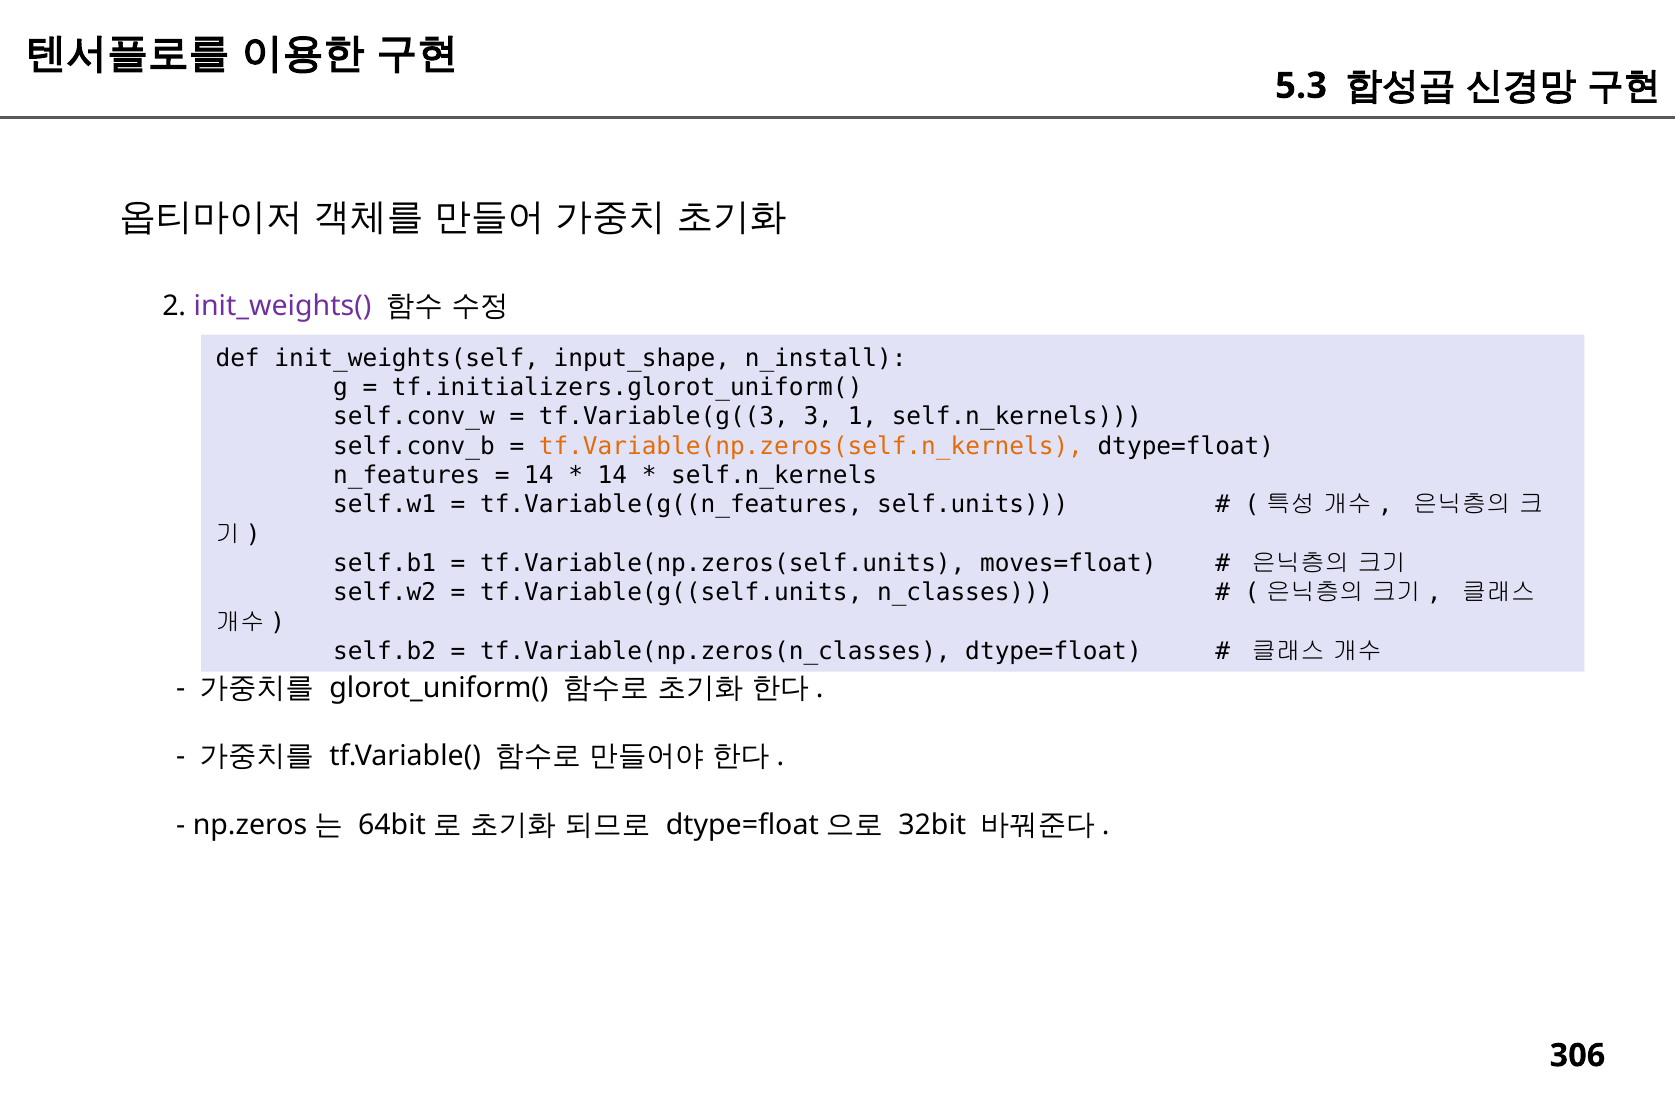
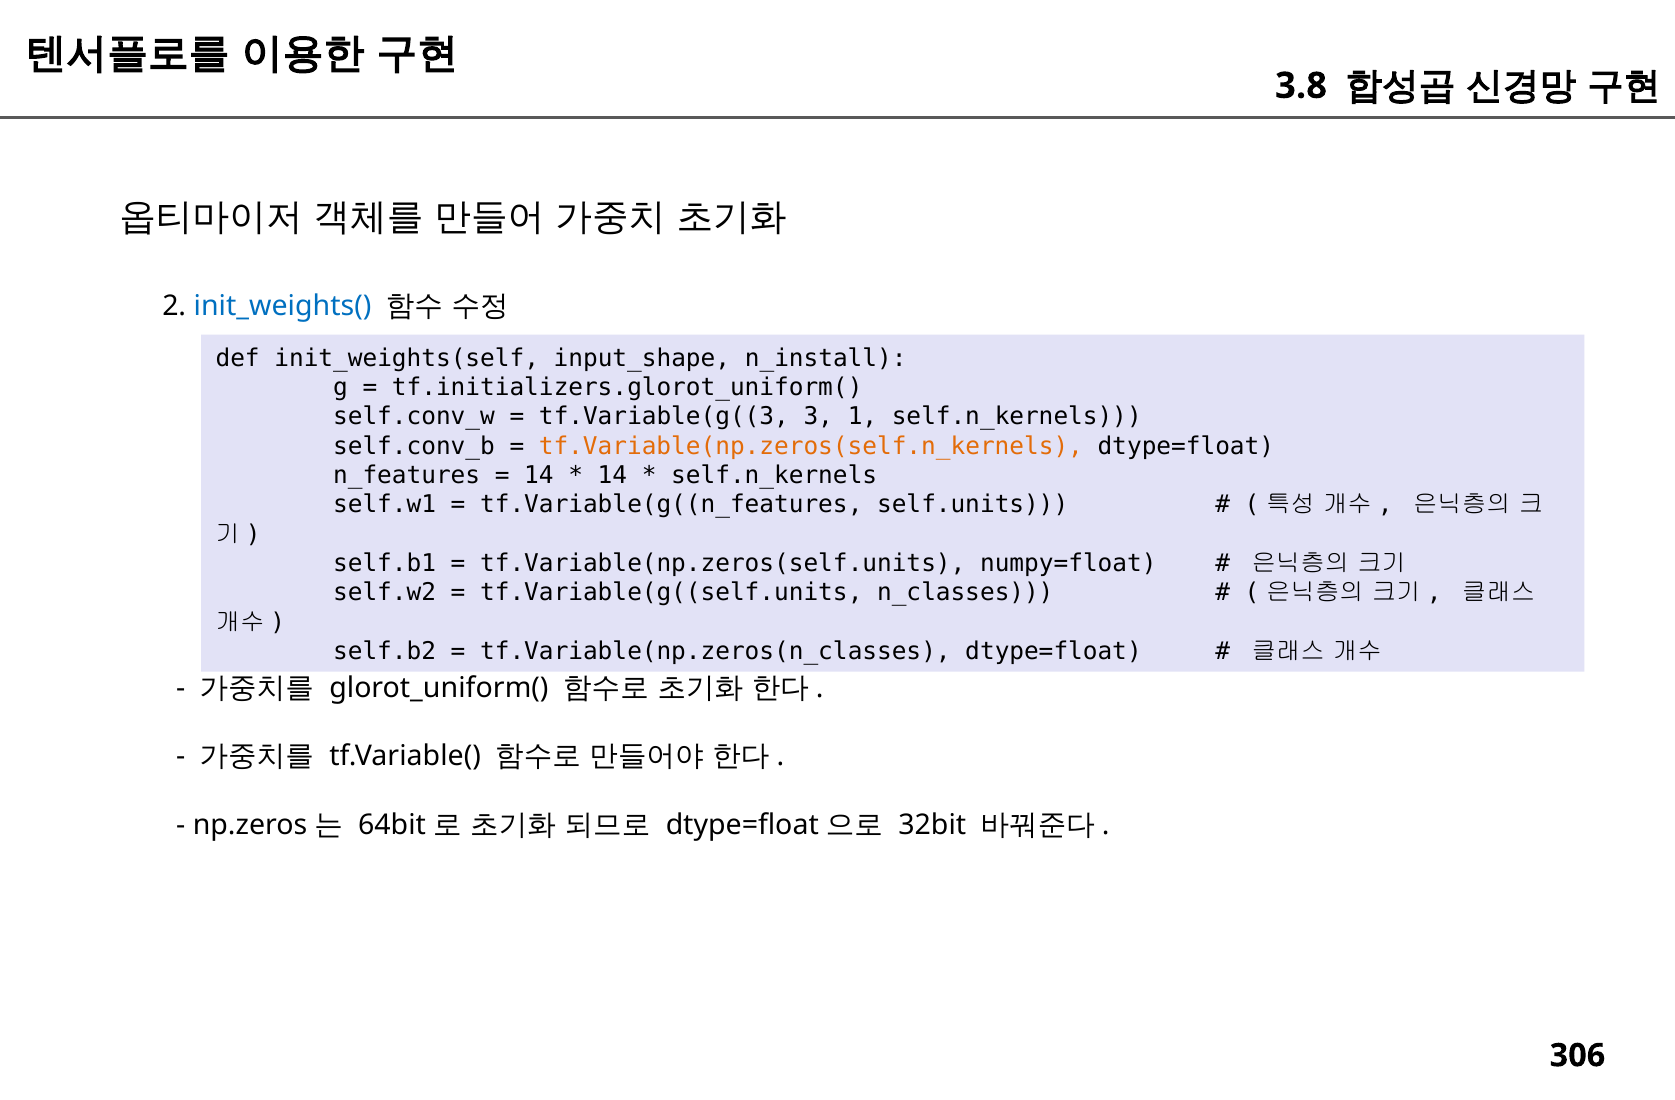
5.3: 5.3 -> 3.8
init_weights( colour: purple -> blue
moves=float: moves=float -> numpy=float
